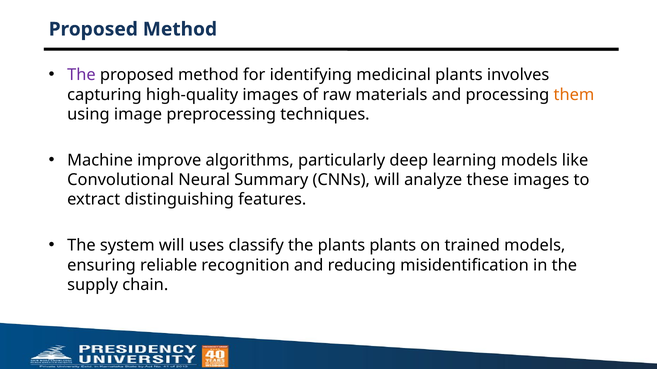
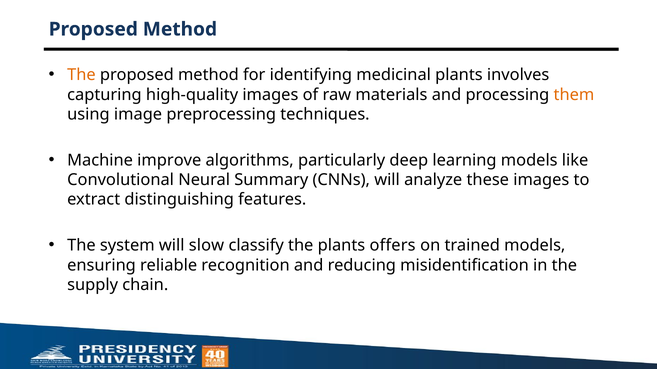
The at (81, 75) colour: purple -> orange
uses: uses -> slow
plants plants: plants -> offers
